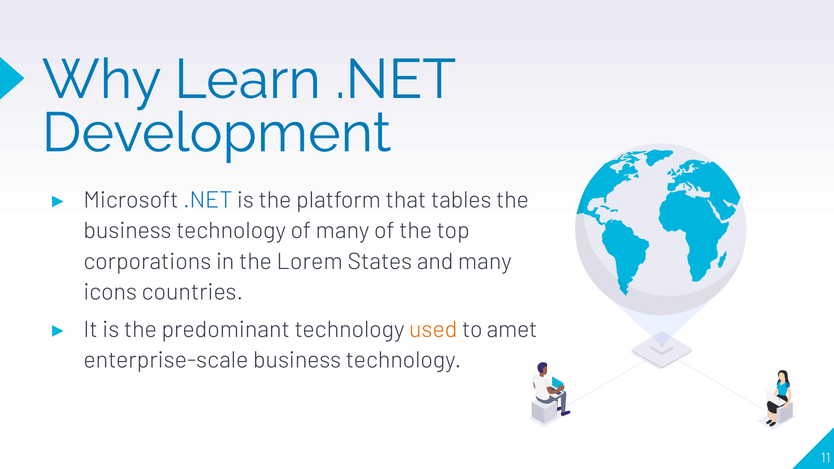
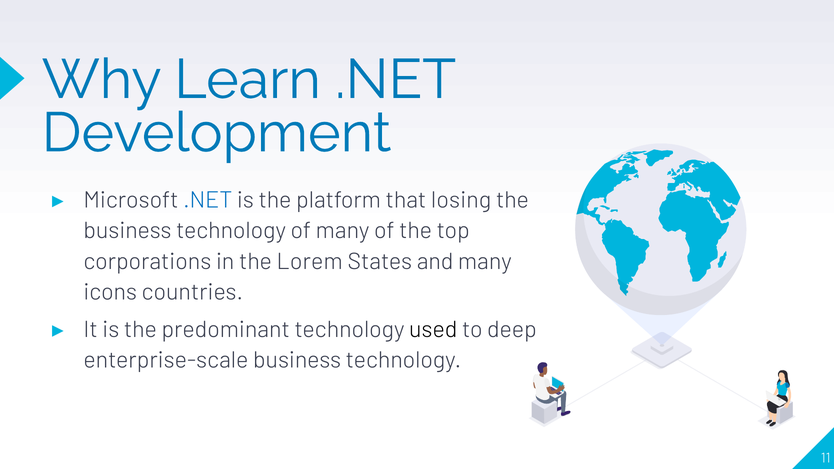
tables: tables -> losing
used colour: orange -> black
amet: amet -> deep
